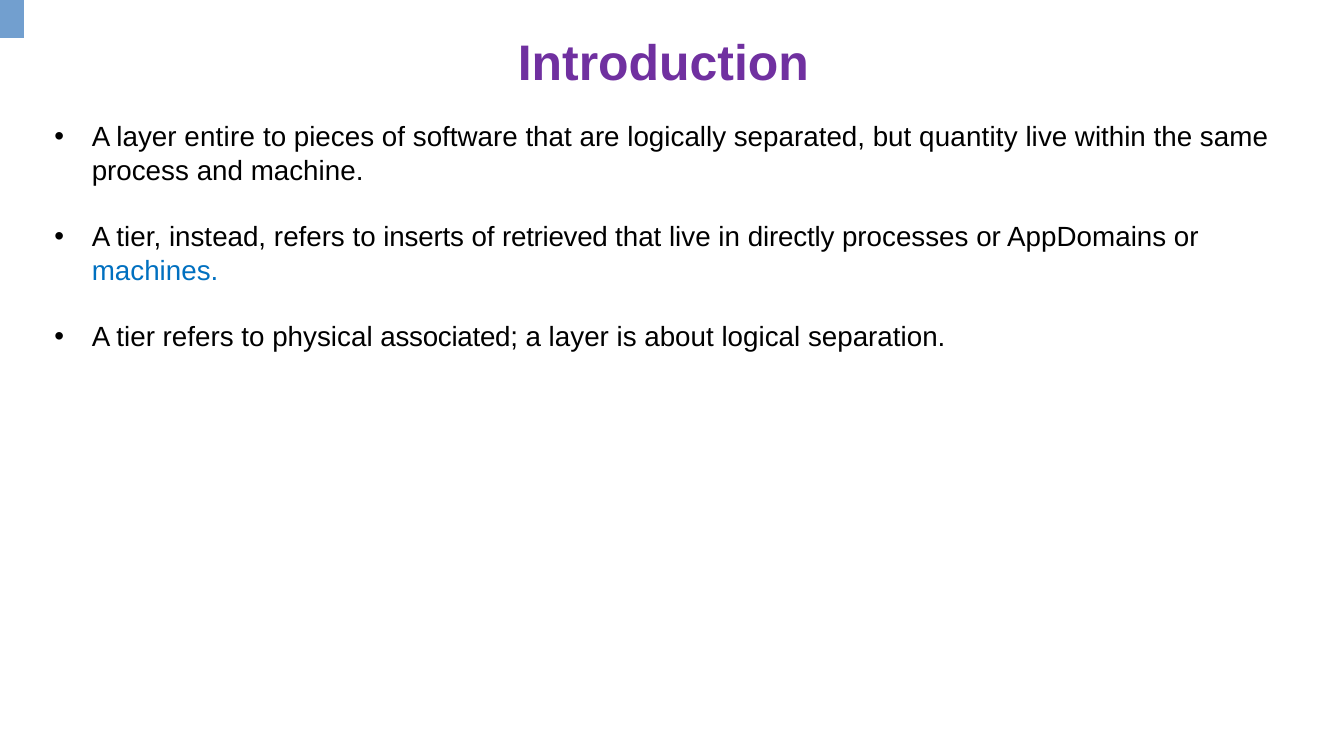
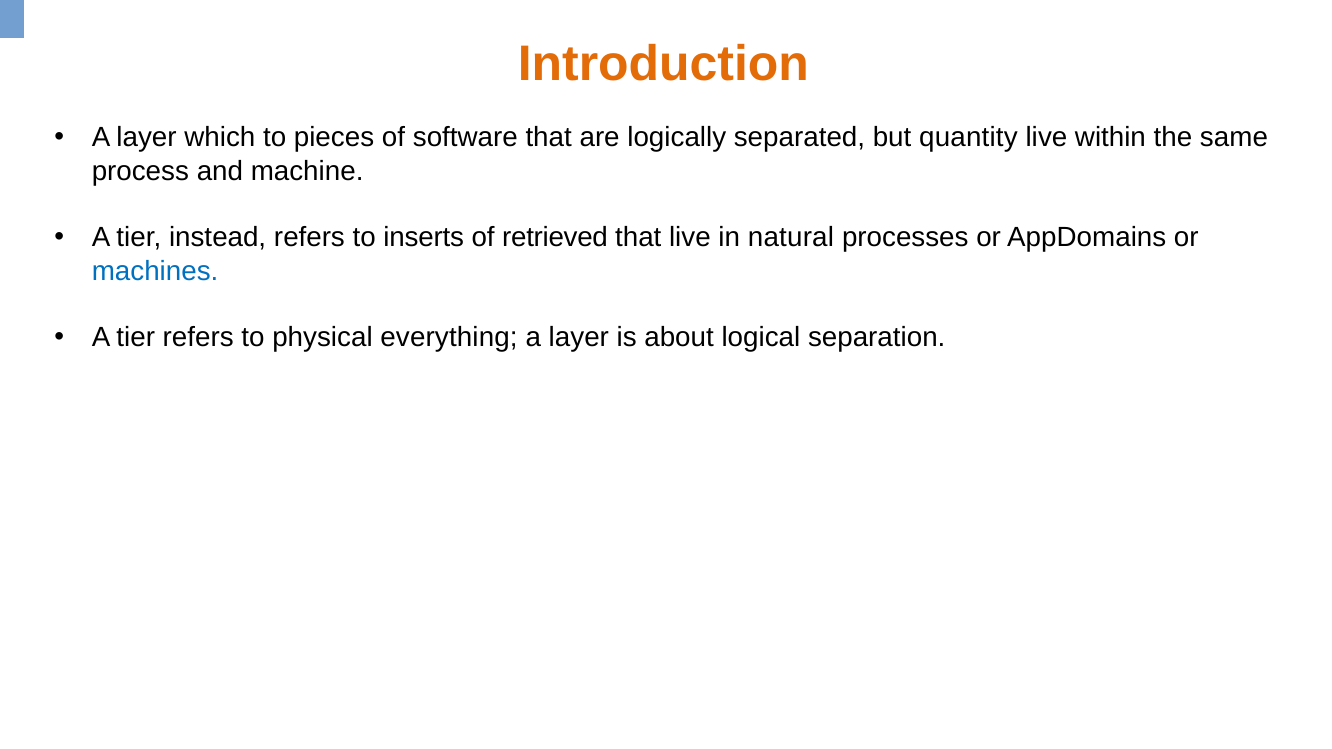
Introduction colour: purple -> orange
entire: entire -> which
directly: directly -> natural
associated: associated -> everything
